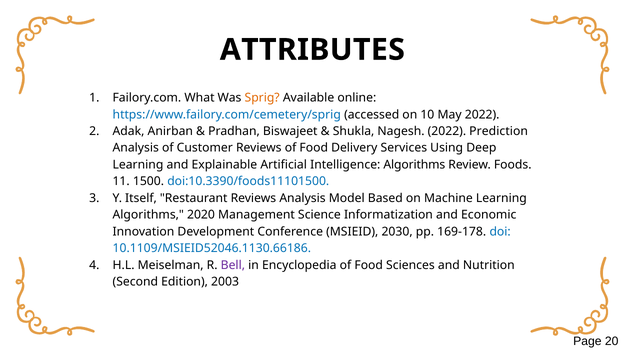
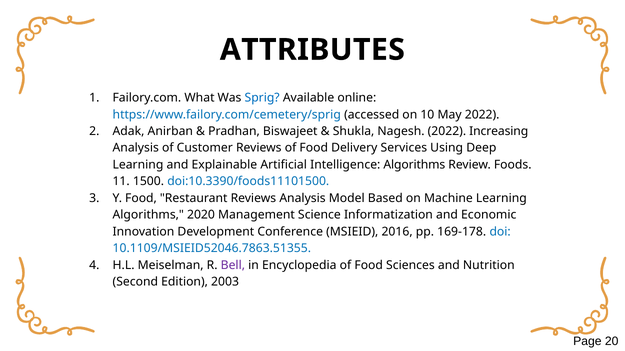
Sprig colour: orange -> blue
Prediction: Prediction -> Increasing
Y Itself: Itself -> Food
2030: 2030 -> 2016
10.1109/MSIEID52046.1130.66186: 10.1109/MSIEID52046.1130.66186 -> 10.1109/MSIEID52046.7863.51355
